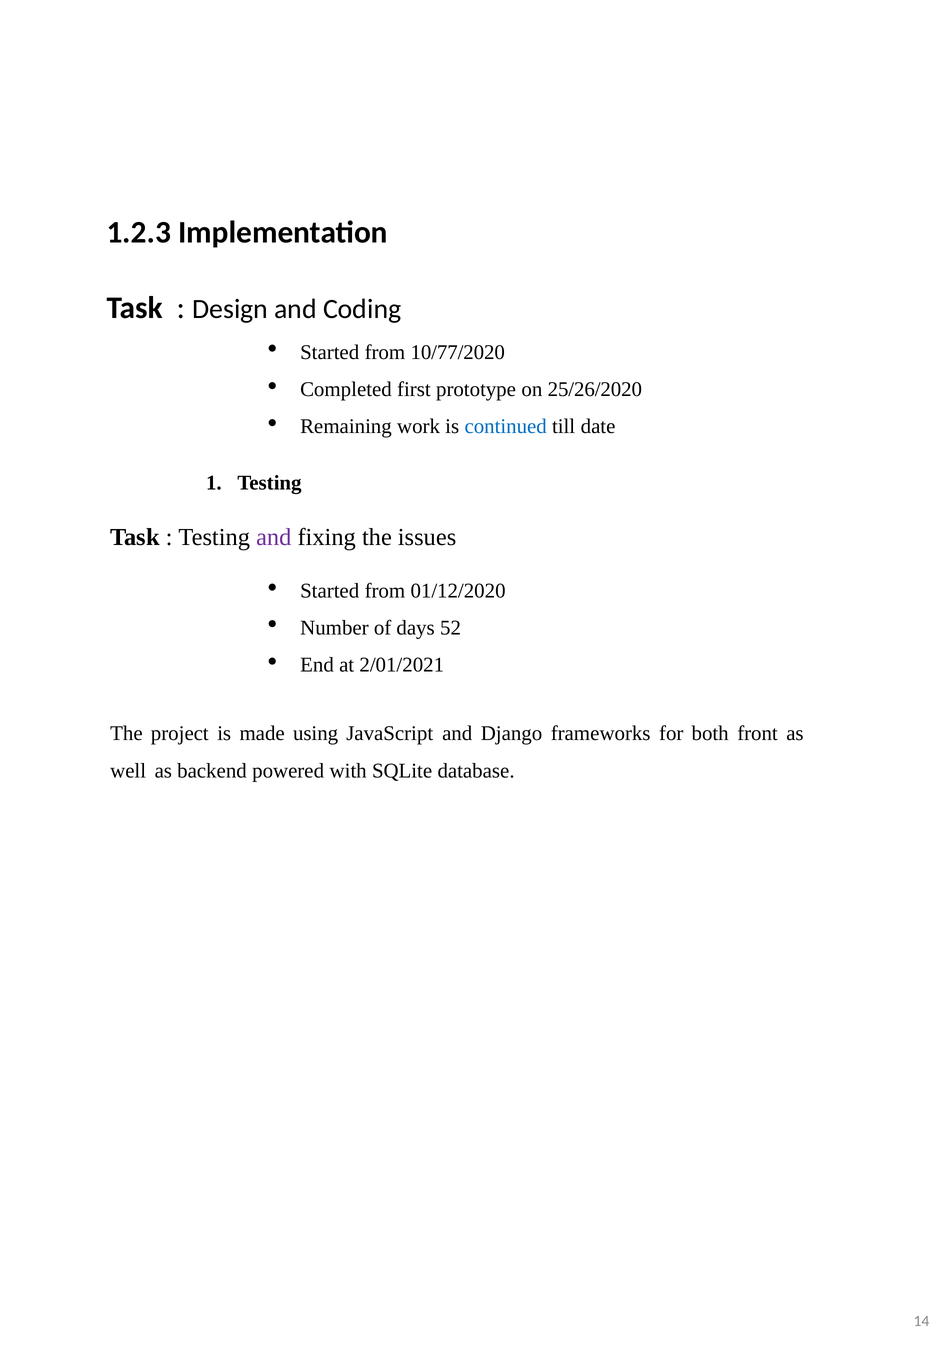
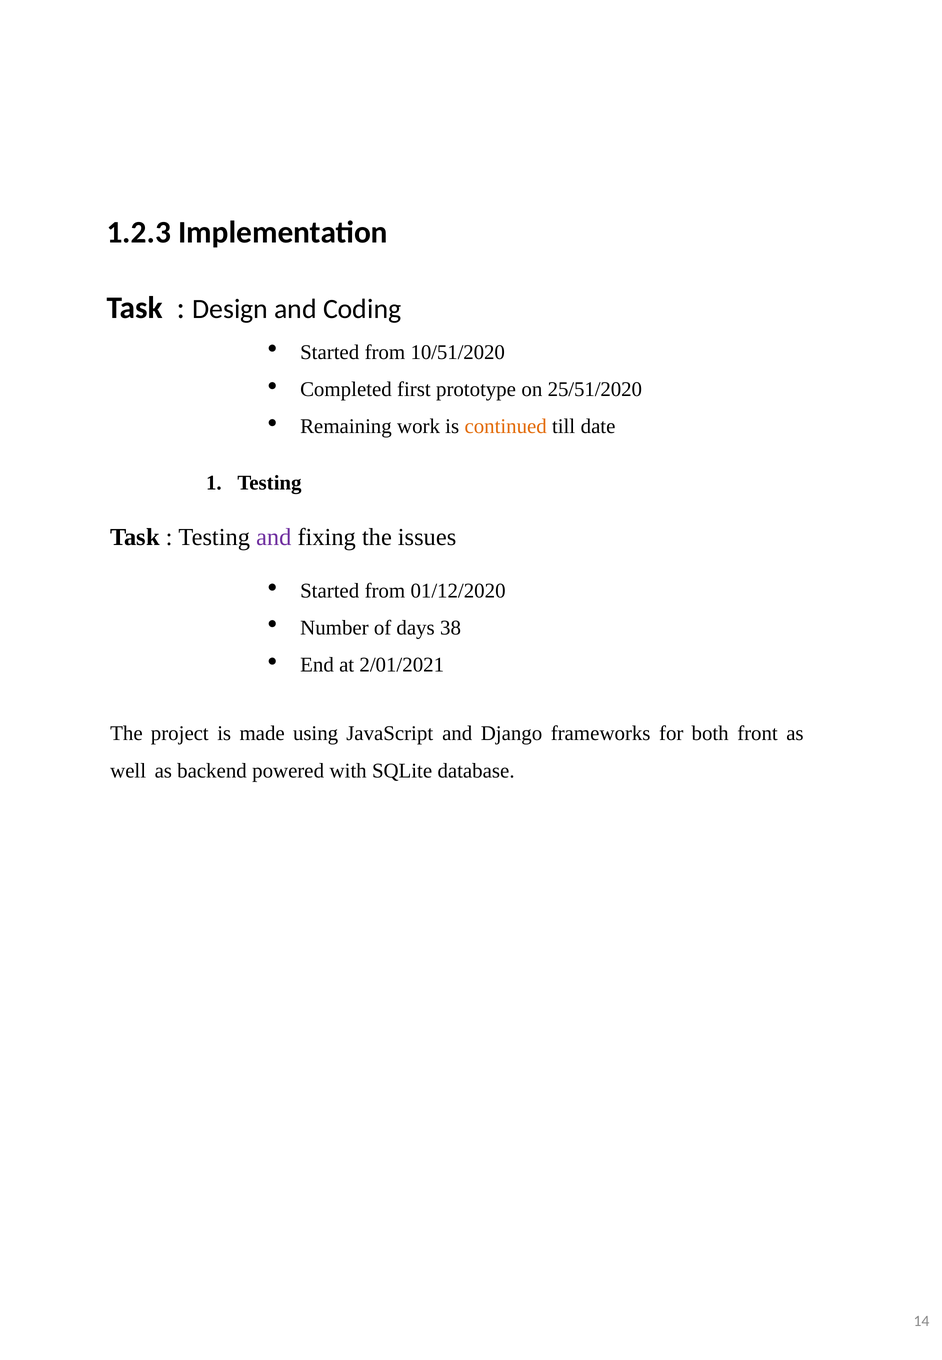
10/77/2020: 10/77/2020 -> 10/51/2020
25/26/2020: 25/26/2020 -> 25/51/2020
continued colour: blue -> orange
52: 52 -> 38
